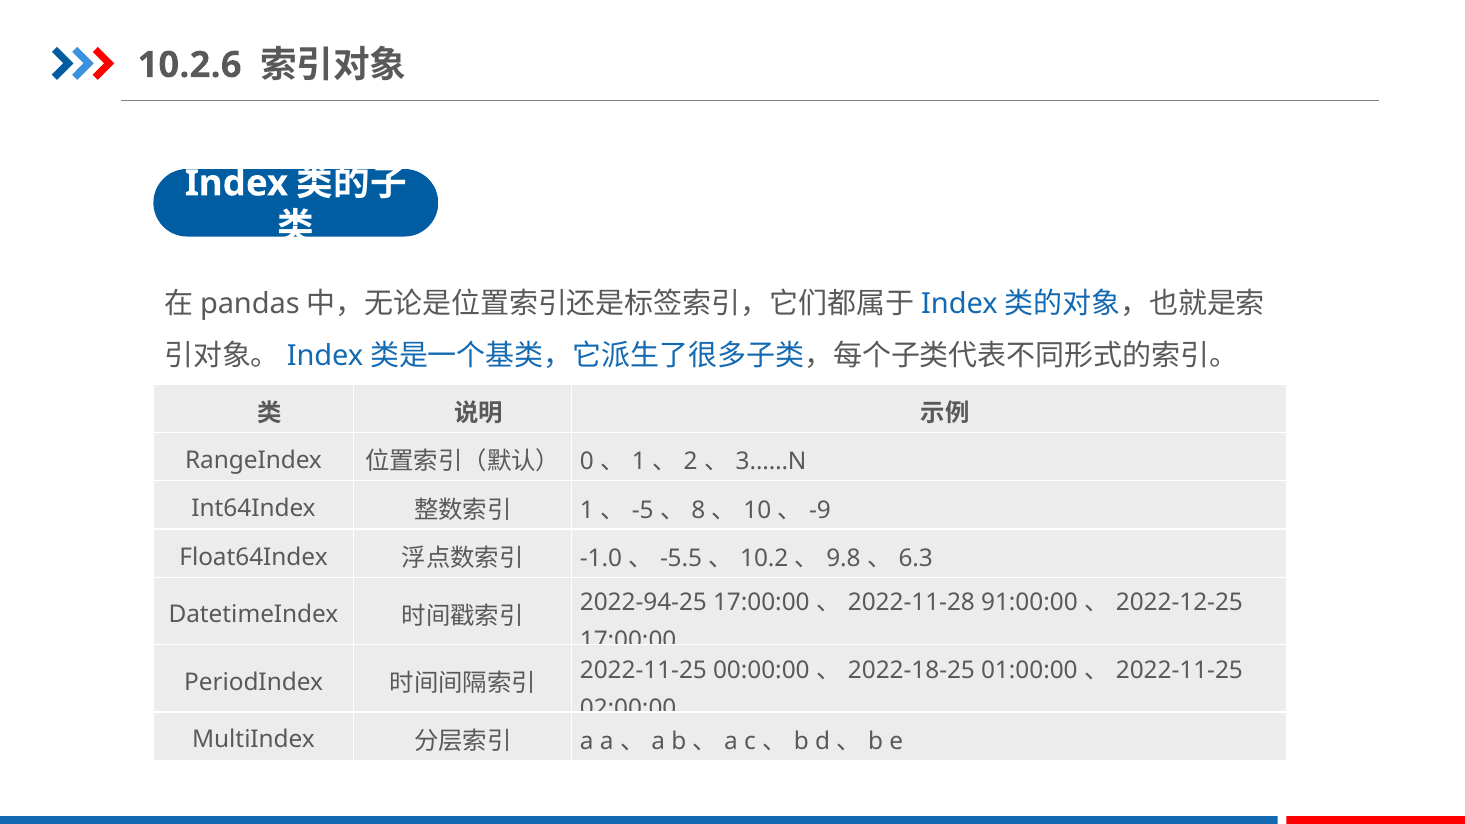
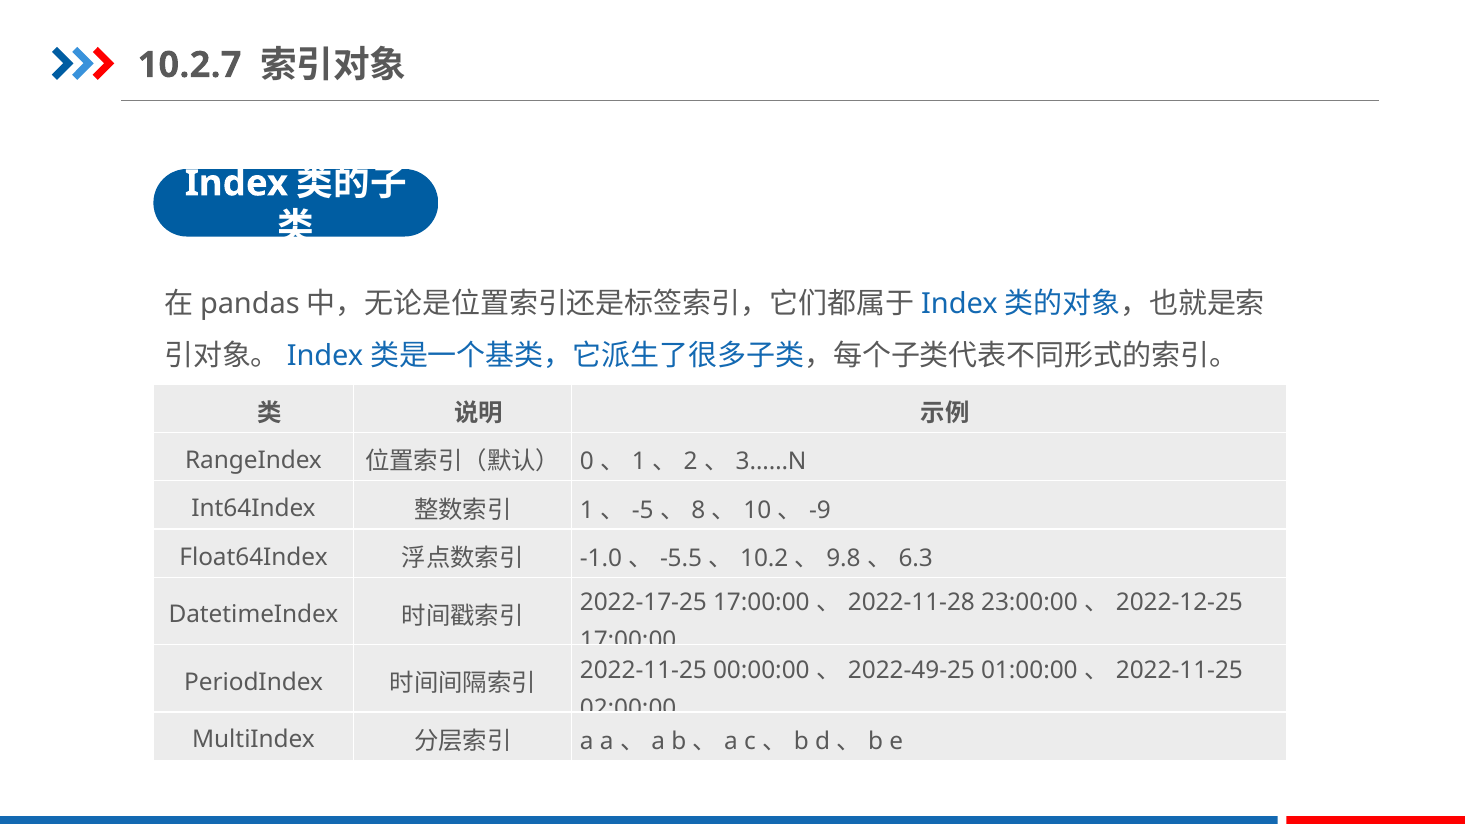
10.2.6: 10.2.6 -> 10.2.7
2022-94-25: 2022-94-25 -> 2022-17-25
91:00:00: 91:00:00 -> 23:00:00
2022-18-25: 2022-18-25 -> 2022-49-25
